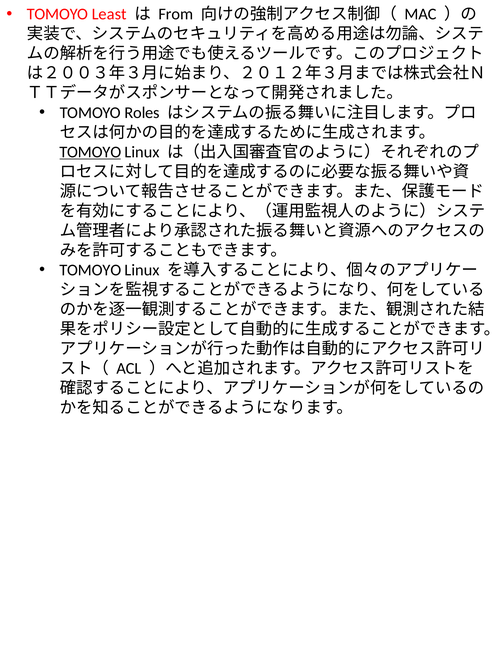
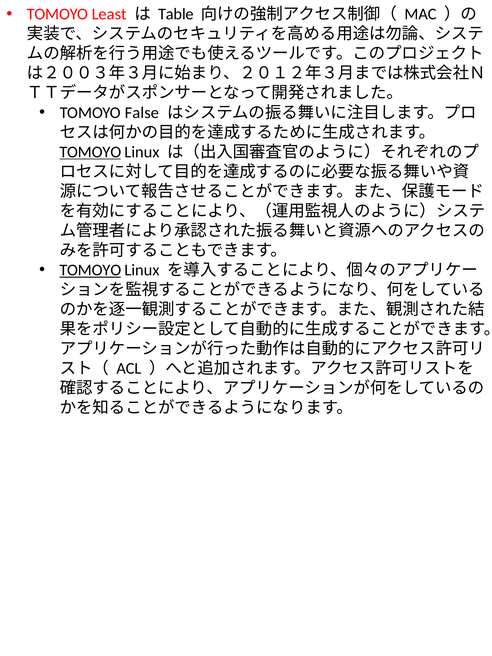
From: From -> Table
Roles: Roles -> False
TOMOYO at (90, 270) underline: none -> present
